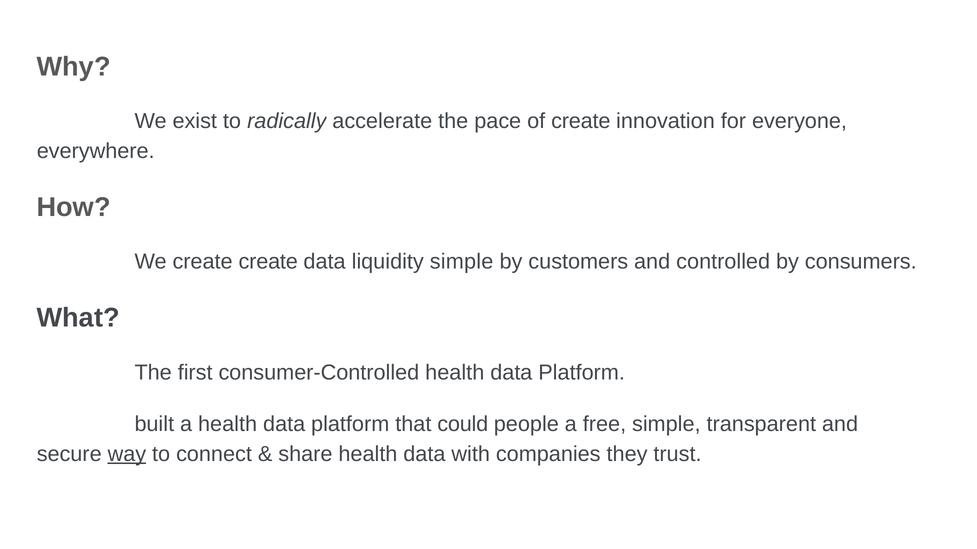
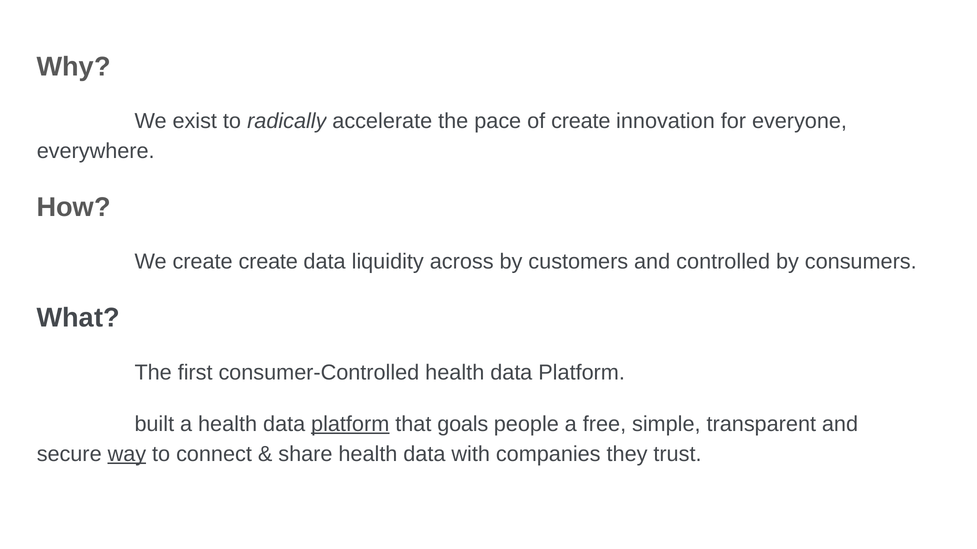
liquidity simple: simple -> across
platform at (350, 424) underline: none -> present
could: could -> goals
